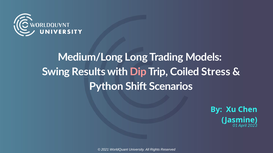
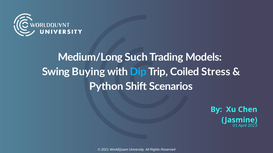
Long: Long -> Such
Results: Results -> Buying
Dip colour: pink -> light blue
